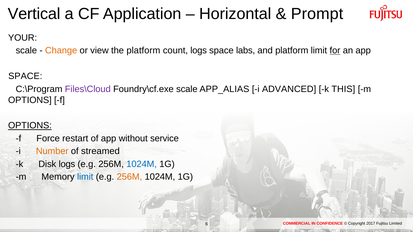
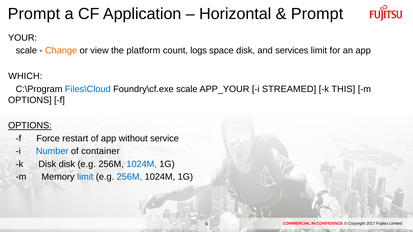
Vertical at (34, 14): Vertical -> Prompt
space labs: labs -> disk
and platform: platform -> services
for underline: present -> none
SPACE at (25, 76): SPACE -> WHICH
Files\Cloud colour: purple -> blue
APP_ALIAS: APP_ALIAS -> APP_YOUR
ADVANCED: ADVANCED -> STREAMED
Number colour: orange -> blue
streamed: streamed -> container
Disk logs: logs -> disk
256M at (129, 177) colour: orange -> blue
